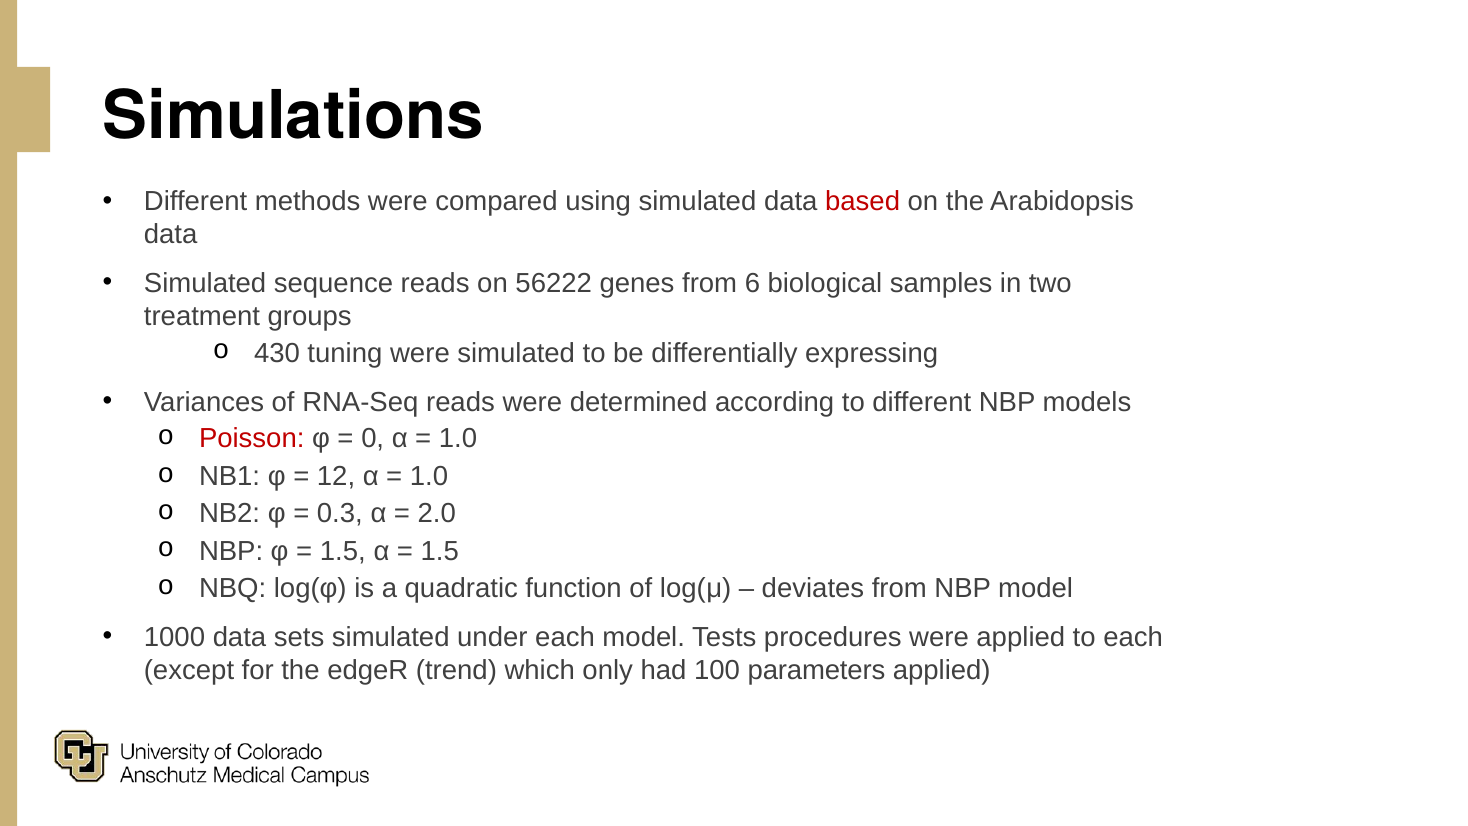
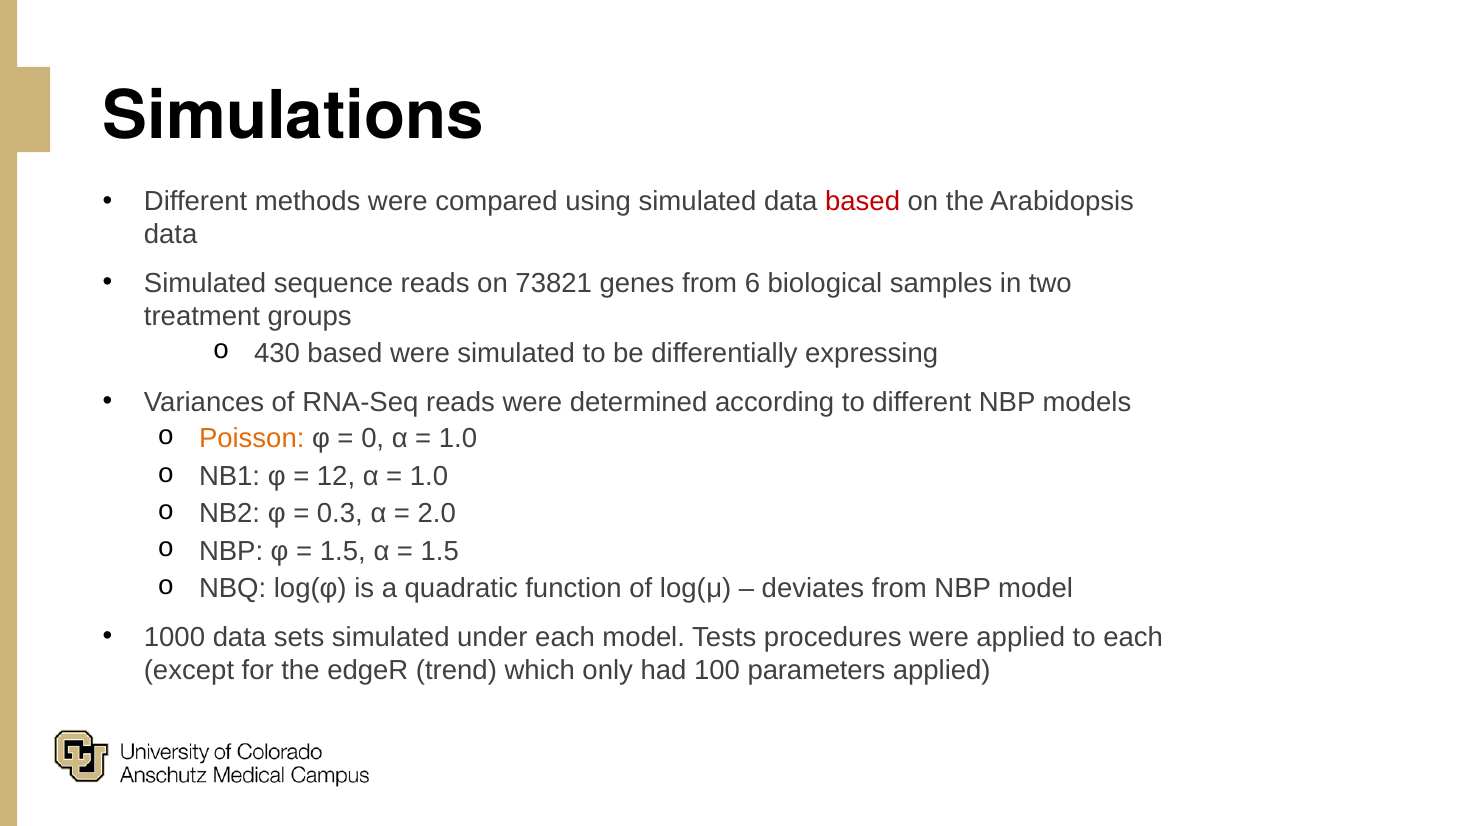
56222: 56222 -> 73821
430 tuning: tuning -> based
Poisson colour: red -> orange
